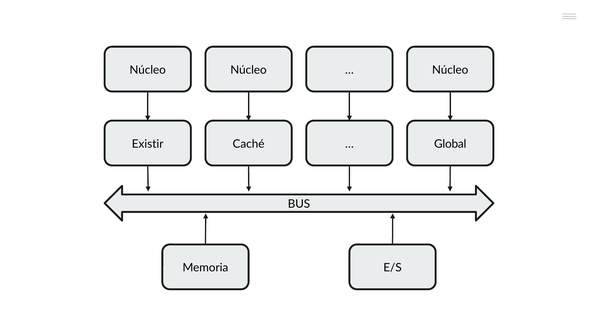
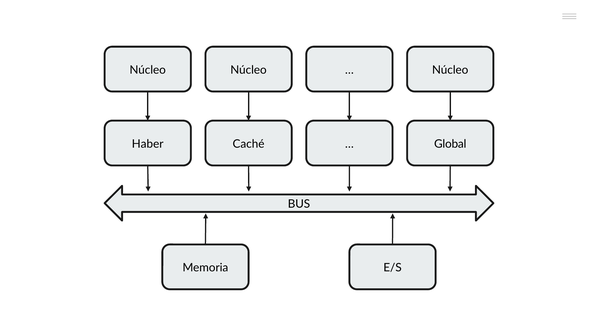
Existir: Existir -> Haber
